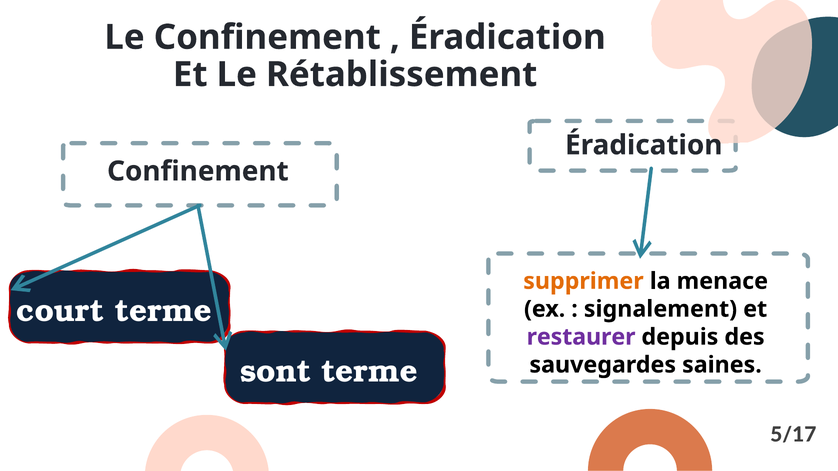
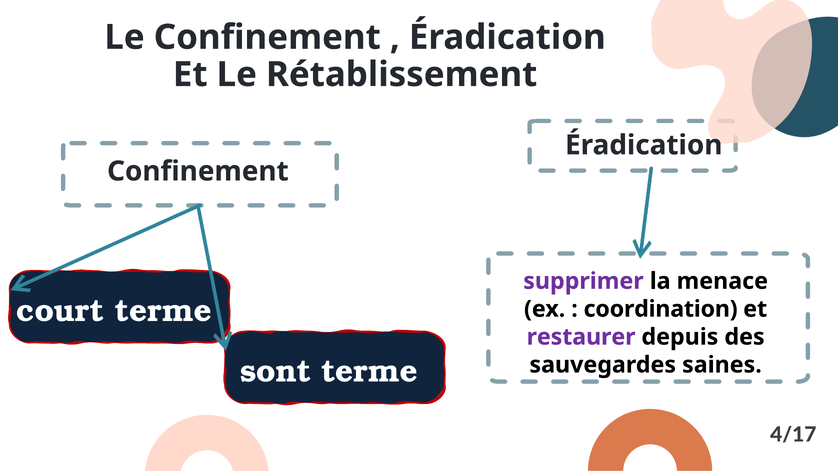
supprimer colour: orange -> purple
signalement: signalement -> coordination
5/17: 5/17 -> 4/17
